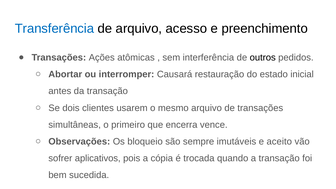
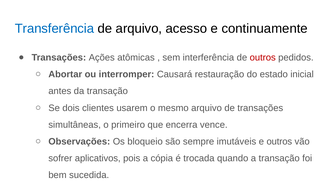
preenchimento: preenchimento -> continuamente
outros at (263, 58) colour: black -> red
e aceito: aceito -> outros
